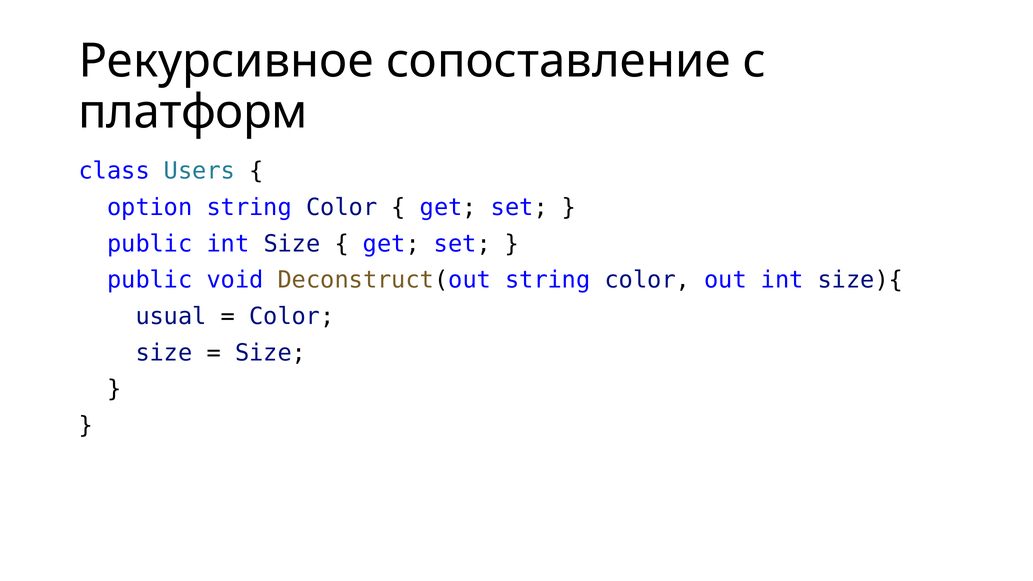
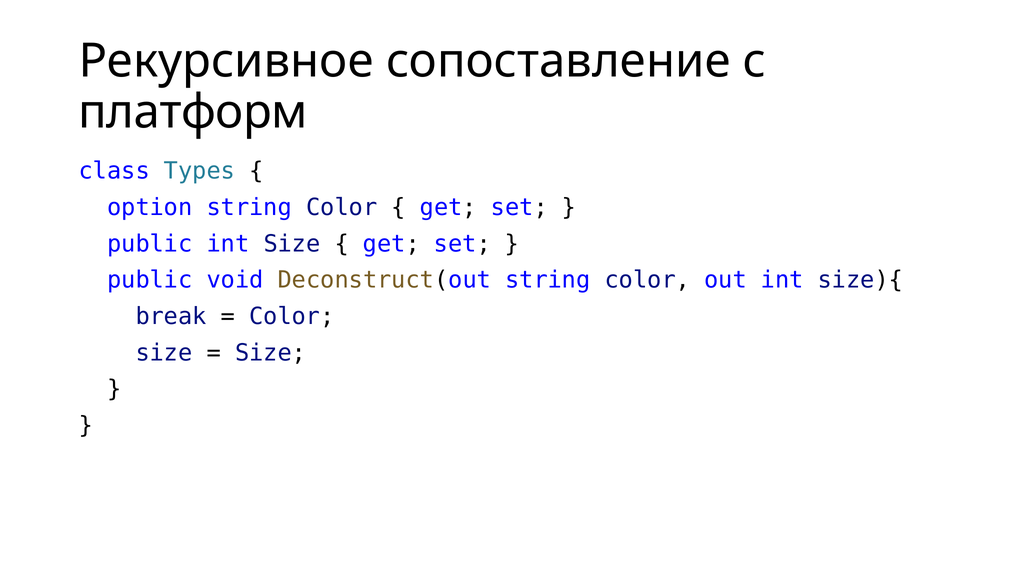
Users: Users -> Types
usual: usual -> break
